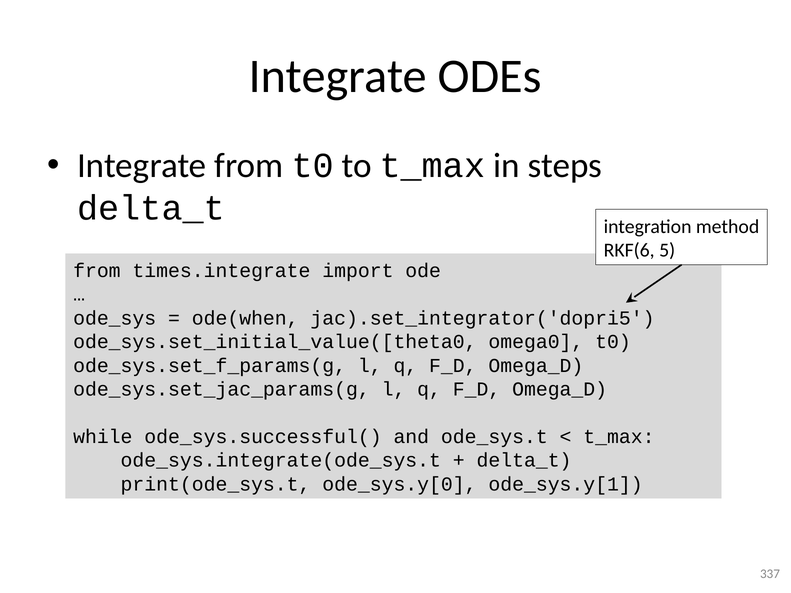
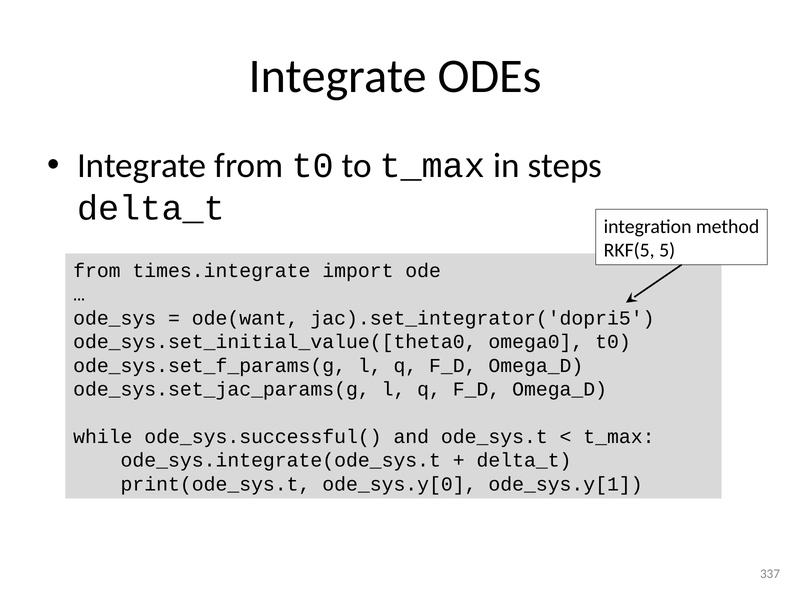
RKF(6: RKF(6 -> RKF(5
ode(when: ode(when -> ode(want
